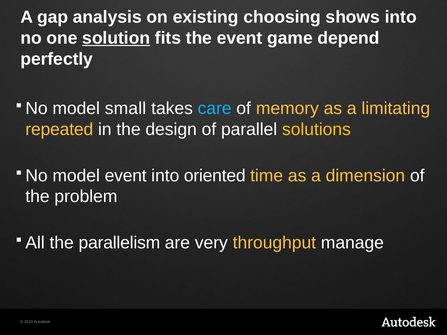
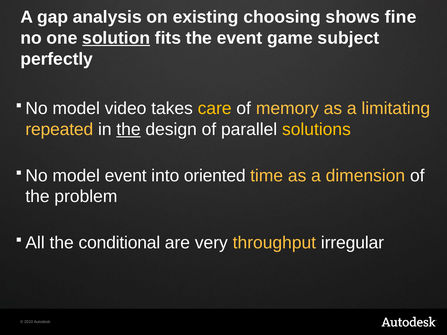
shows into: into -> fine
depend: depend -> subject
small: small -> video
care colour: light blue -> yellow
the at (129, 129) underline: none -> present
parallelism: parallelism -> conditional
manage: manage -> irregular
